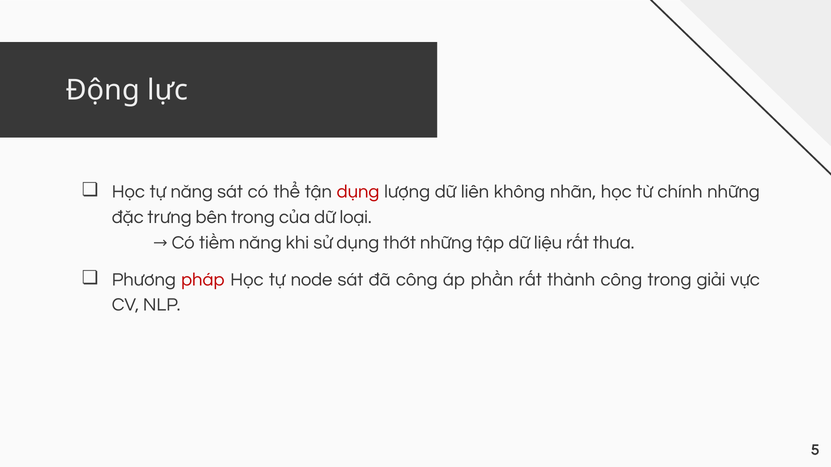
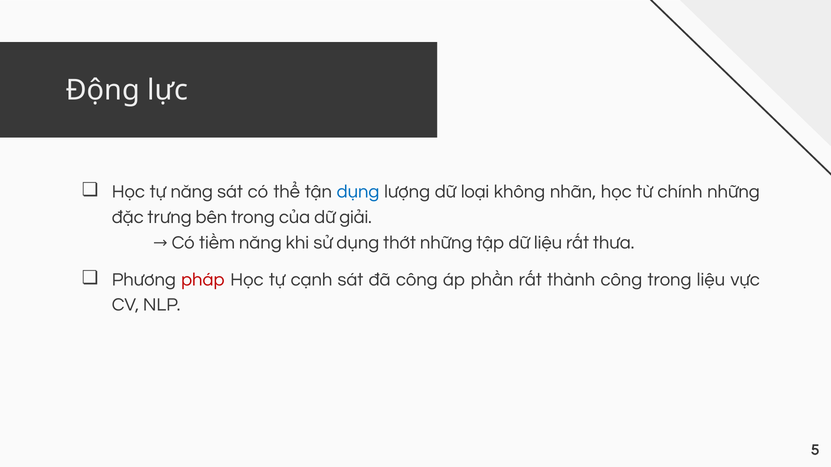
dụng at (358, 192) colour: red -> blue
liên: liên -> loại
loại: loại -> giải
node: node -> cạnh
trong giải: giải -> liệu
